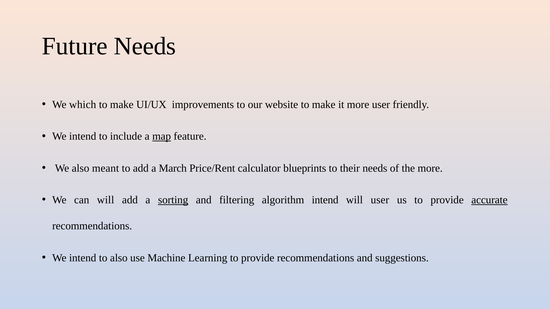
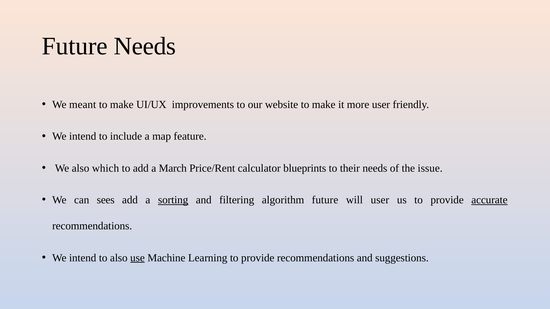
which: which -> meant
map underline: present -> none
meant: meant -> which
the more: more -> issue
can will: will -> sees
algorithm intend: intend -> future
use underline: none -> present
